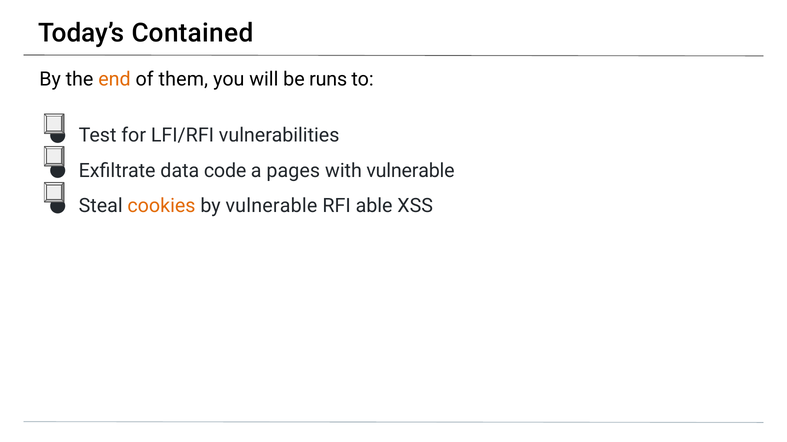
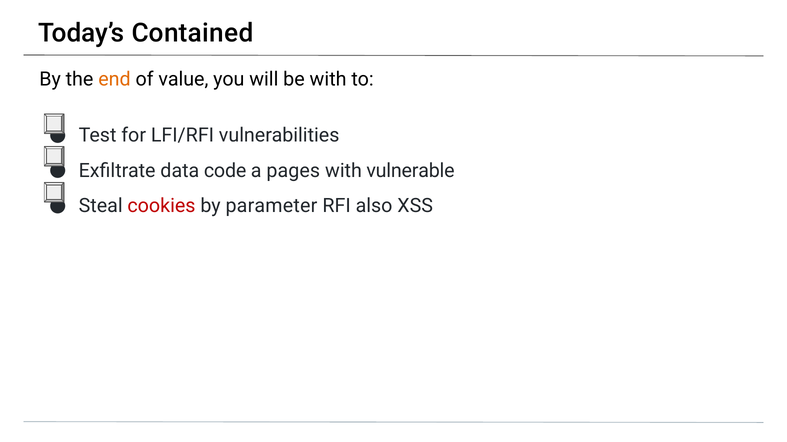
them: them -> value
be runs: runs -> with
cookies colour: orange -> red
by vulnerable: vulnerable -> parameter
able: able -> also
